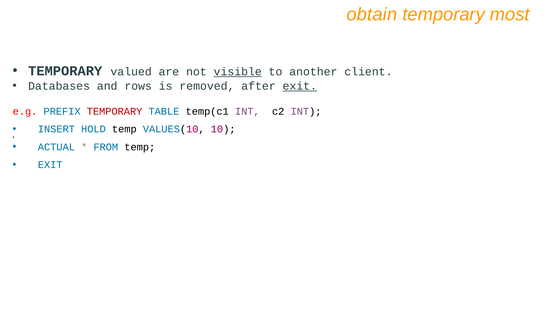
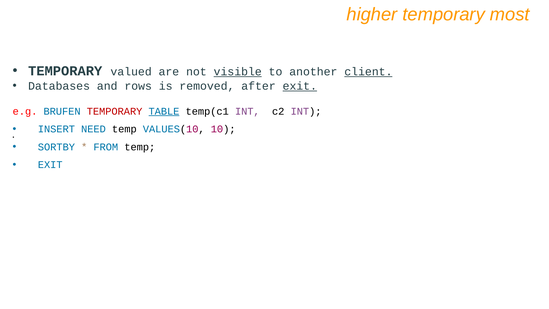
obtain: obtain -> higher
client underline: none -> present
PREFIX: PREFIX -> BRUFEN
TABLE underline: none -> present
HOLD: HOLD -> NEED
ACTUAL: ACTUAL -> SORTBY
